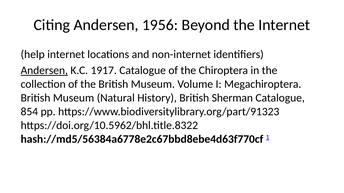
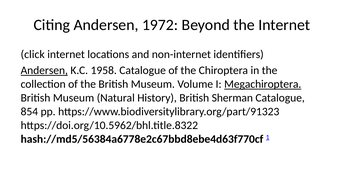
1956: 1956 -> 1972
help: help -> click
1917: 1917 -> 1958
Megachiroptera underline: none -> present
